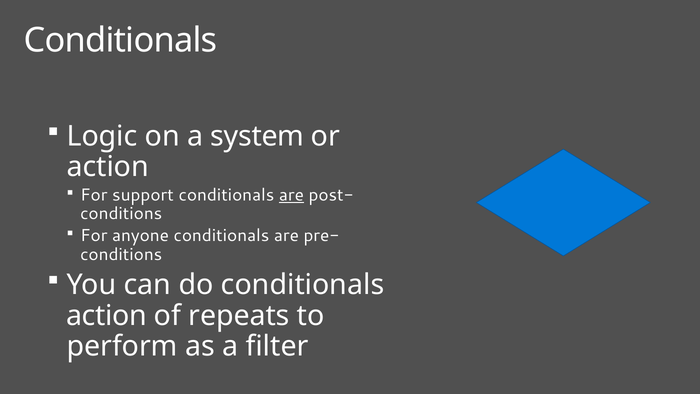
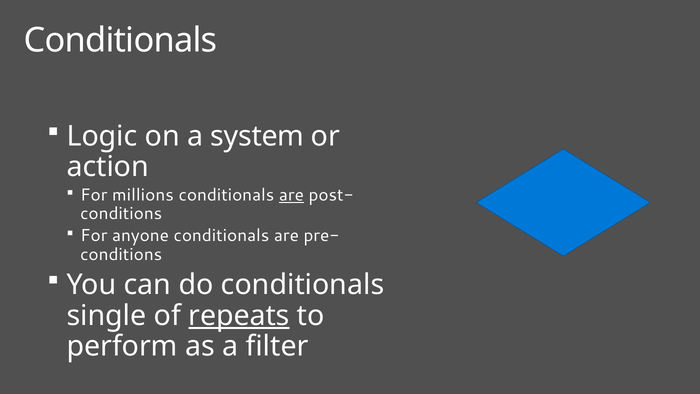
support: support -> millions
action at (107, 315): action -> single
repeats underline: none -> present
